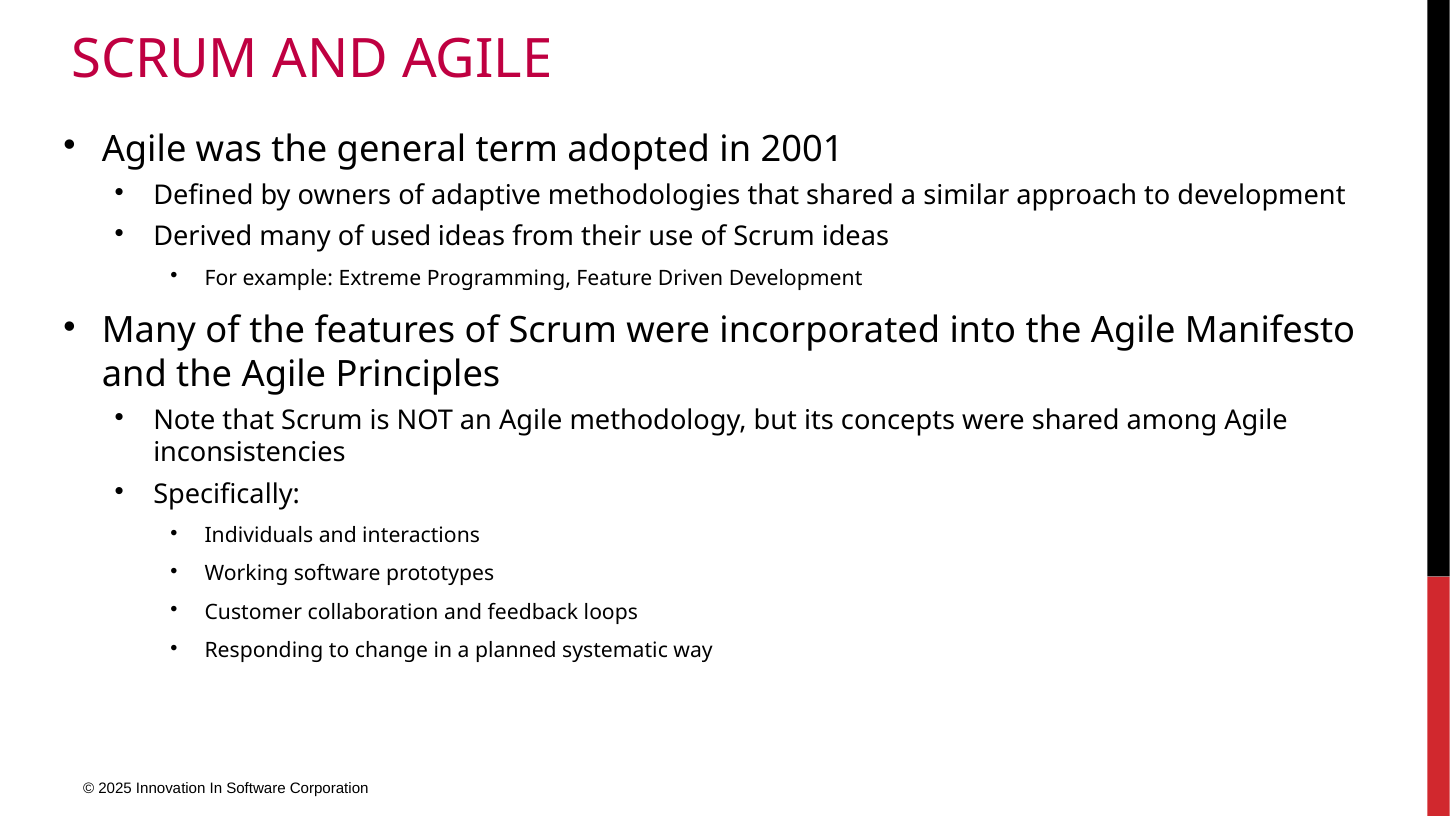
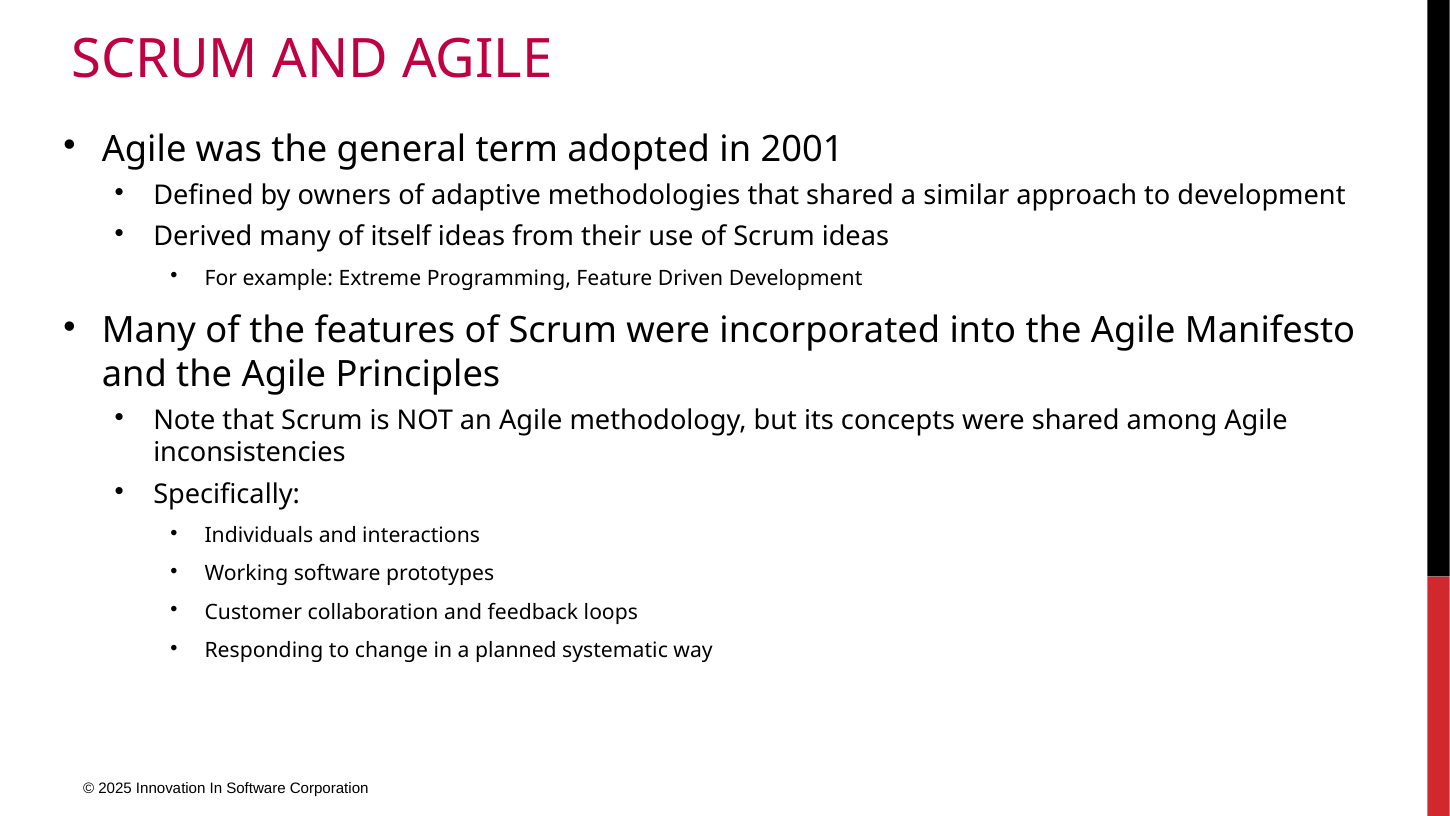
used: used -> itself
